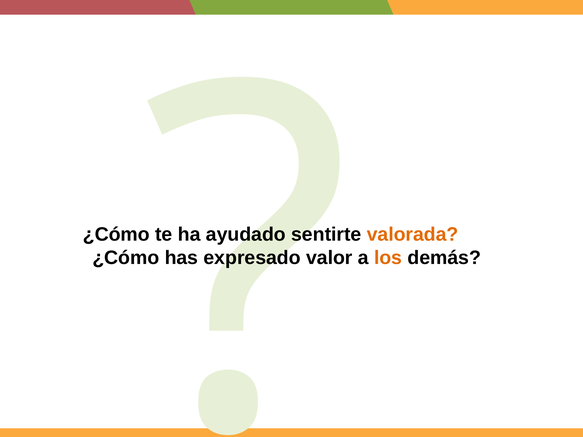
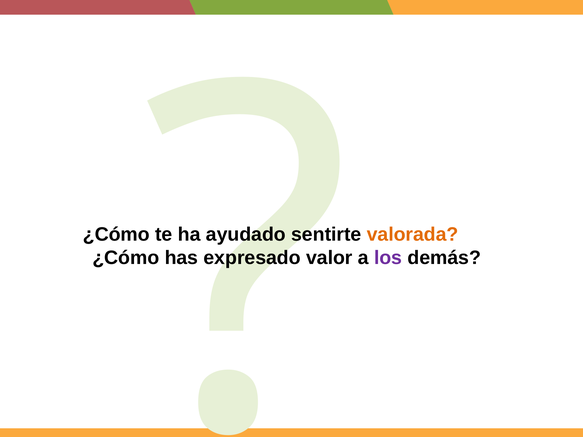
los colour: orange -> purple
